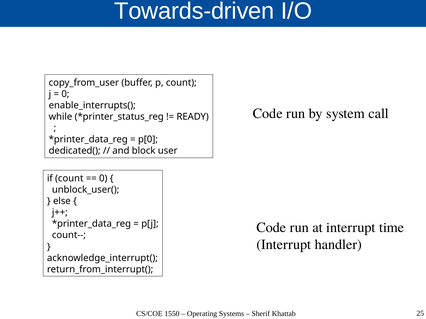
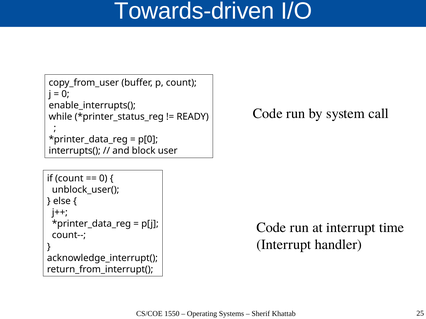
dedicated(: dedicated( -> interrupts(
